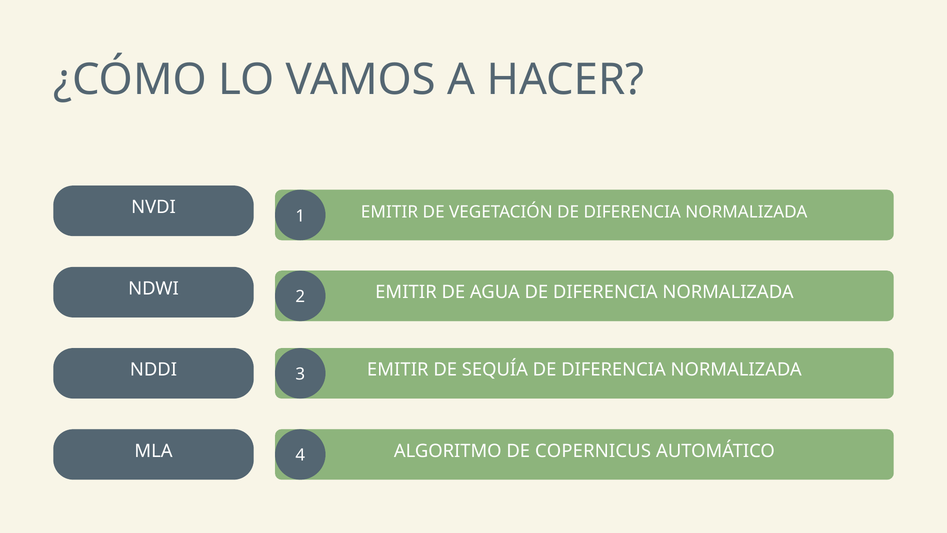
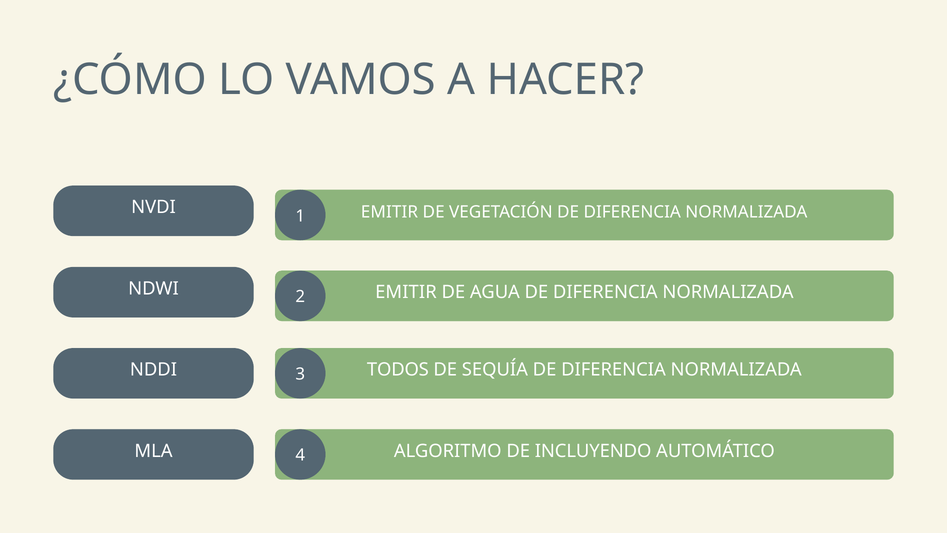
EMITIR at (398, 370): EMITIR -> TODOS
COPERNICUS: COPERNICUS -> INCLUYENDO
